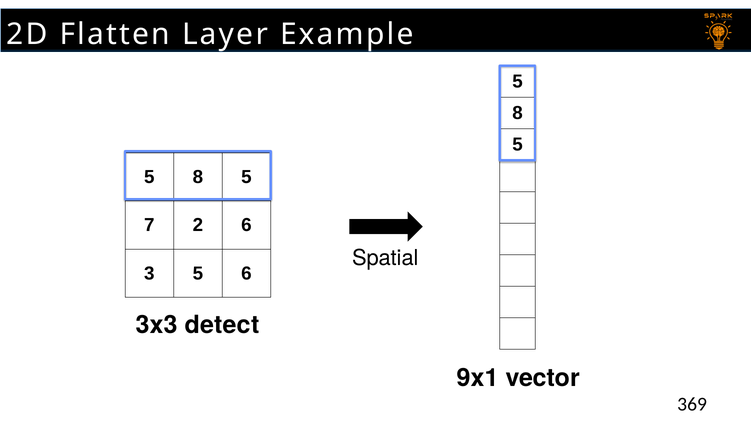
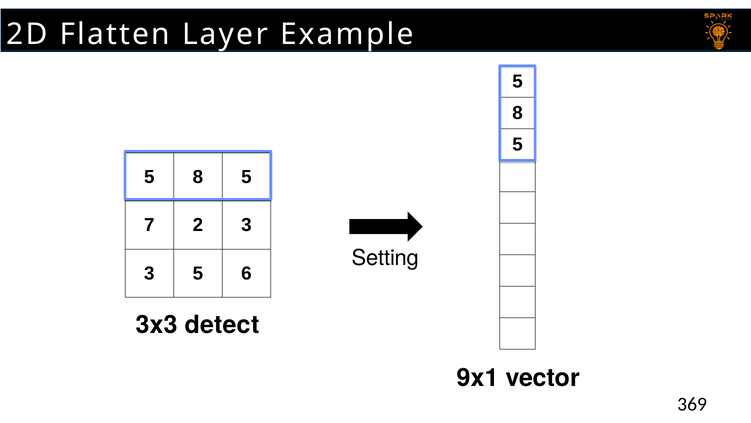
2 6: 6 -> 3
Spatial: Spatial -> Setting
